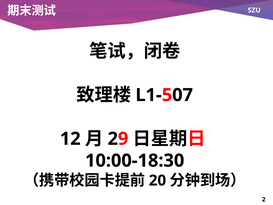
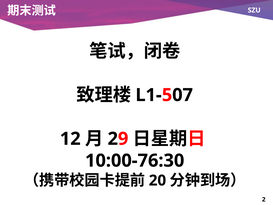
10:00-18:30: 10:00-18:30 -> 10:00-76:30
